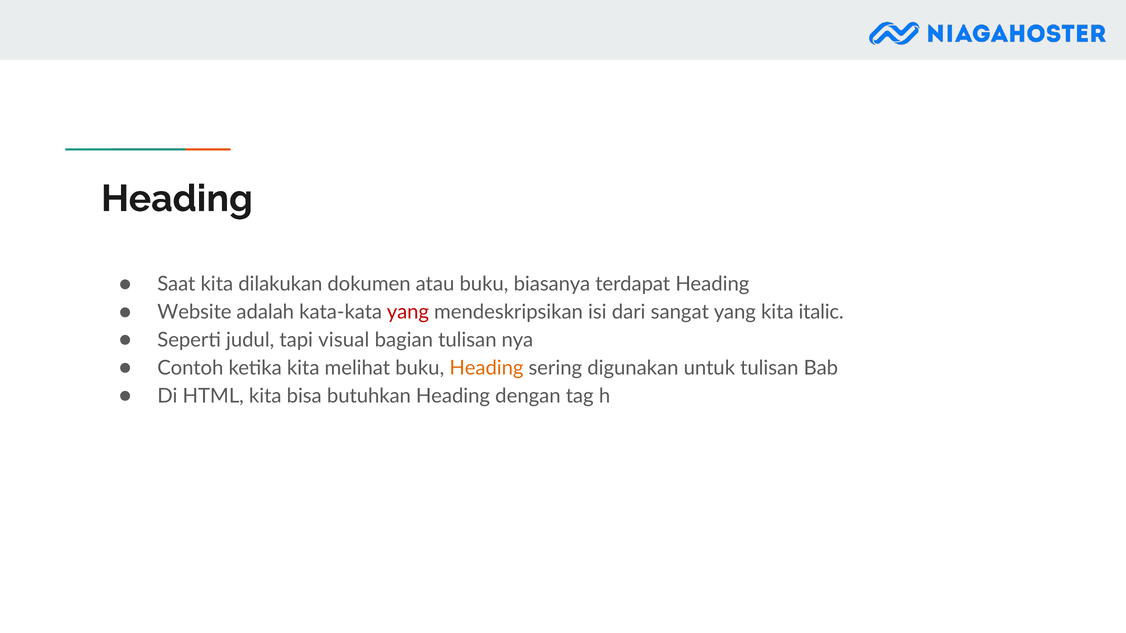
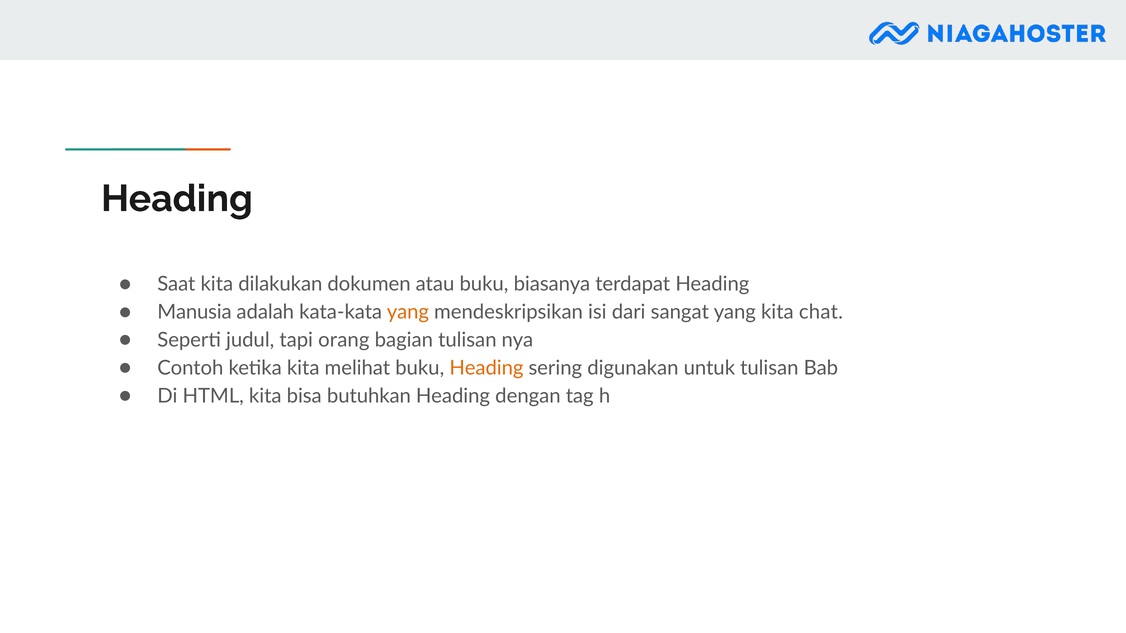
Website: Website -> Manusia
yang at (408, 312) colour: red -> orange
italic: italic -> chat
visual: visual -> orang
